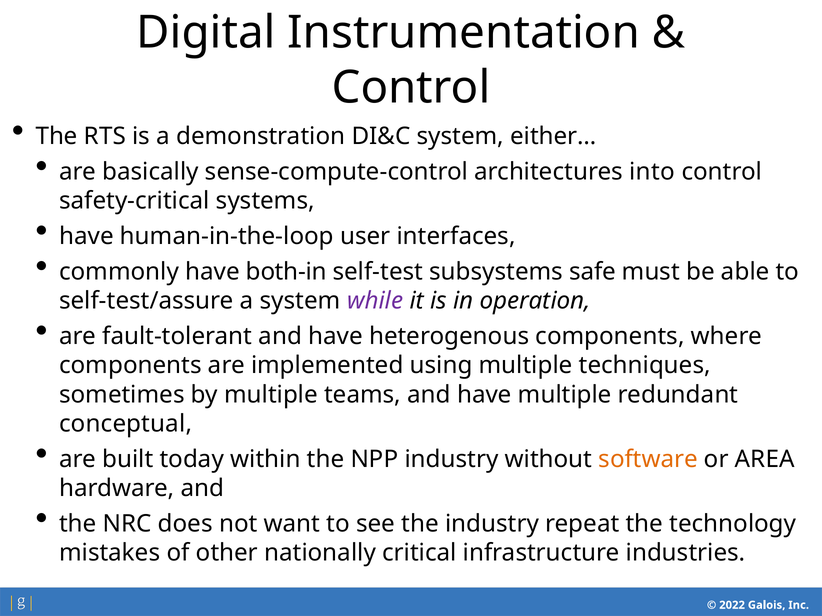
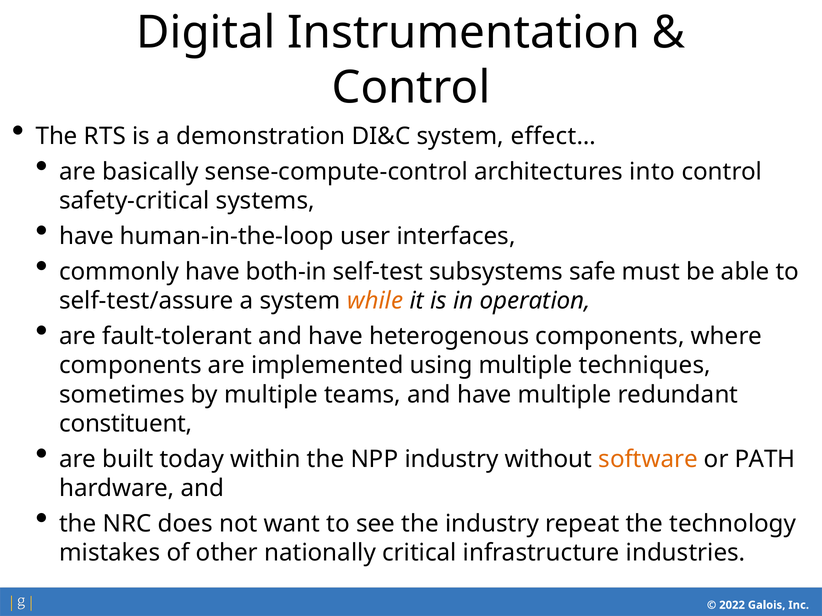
either…: either… -> effect…
while colour: purple -> orange
conceptual: conceptual -> constituent
AREA: AREA -> PATH
